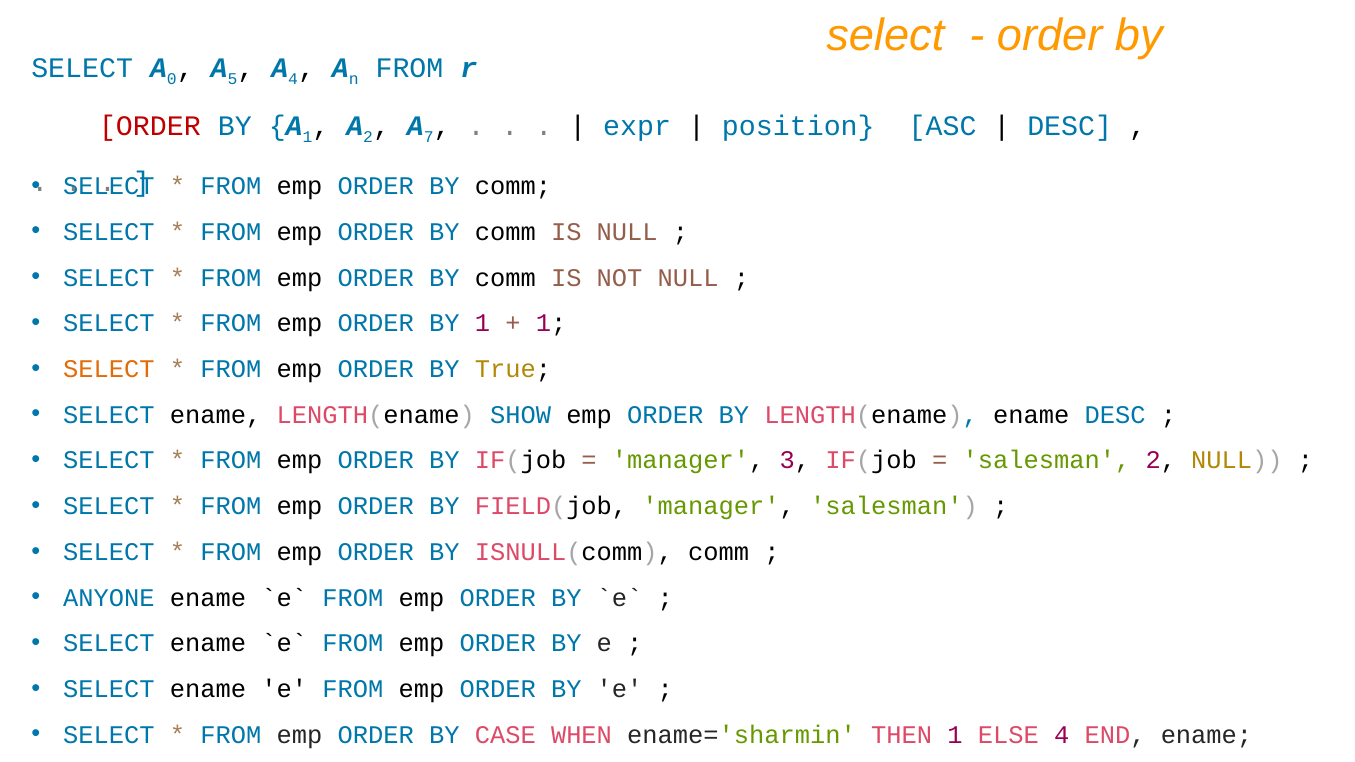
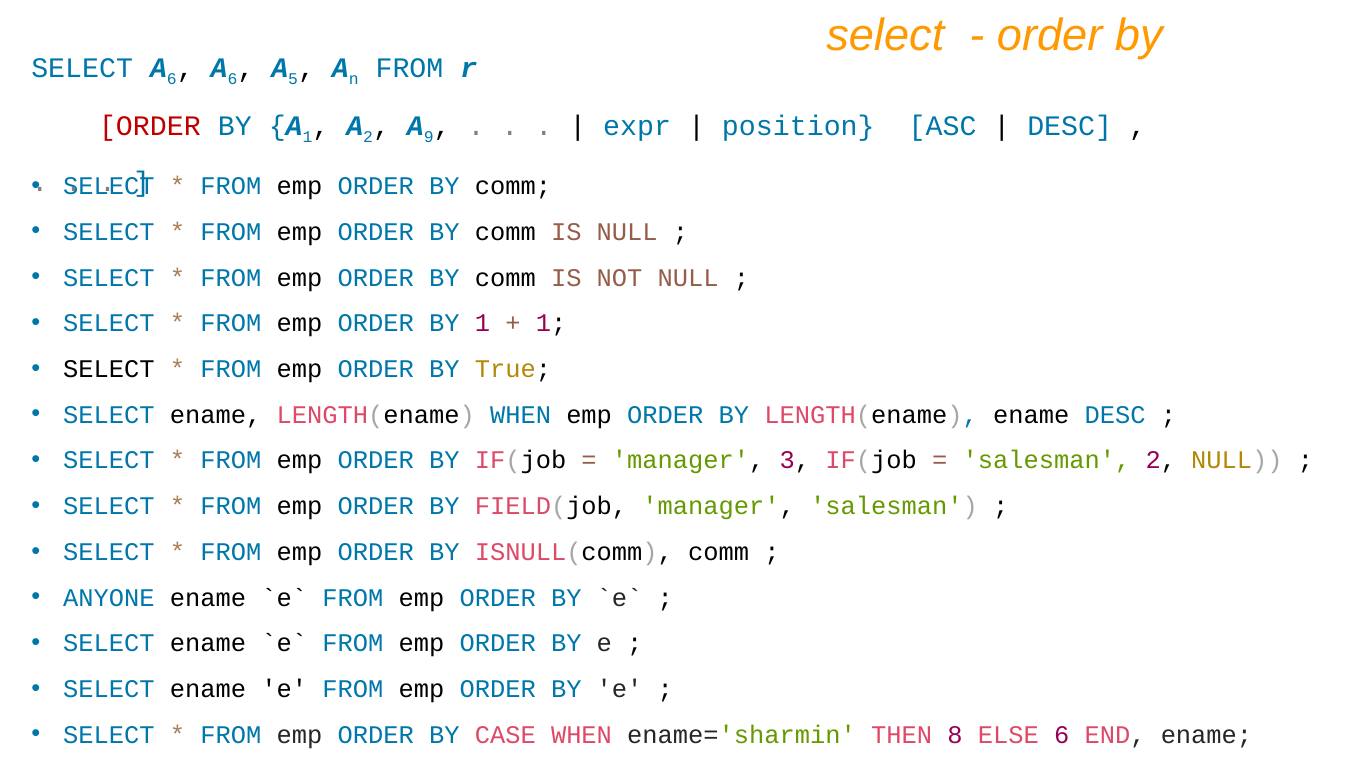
0 at (172, 80): 0 -> 6
5 at (232, 80): 5 -> 6
4 at (293, 80): 4 -> 5
7: 7 -> 9
SELECT at (109, 369) colour: orange -> black
LENGTH(ename SHOW: SHOW -> WHEN
THEN 1: 1 -> 8
ELSE 4: 4 -> 6
